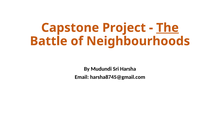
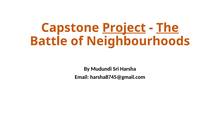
Project underline: none -> present
